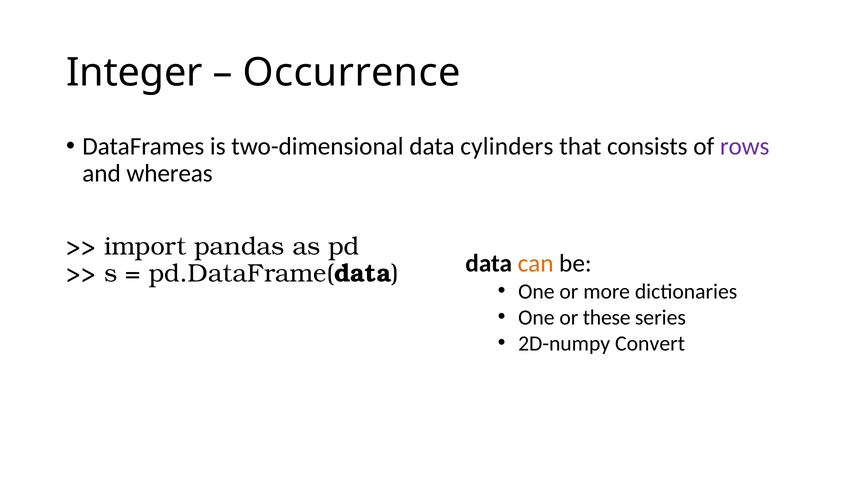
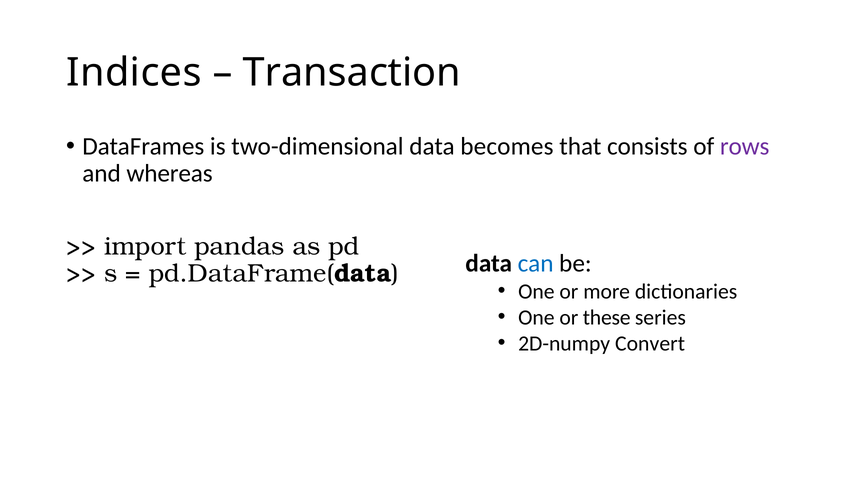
Integer: Integer -> Indices
Occurrence: Occurrence -> Transaction
cylinders: cylinders -> becomes
can colour: orange -> blue
